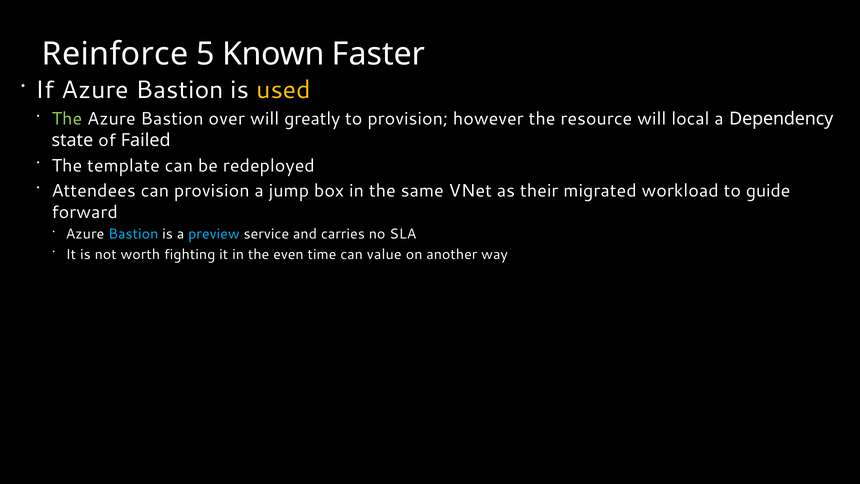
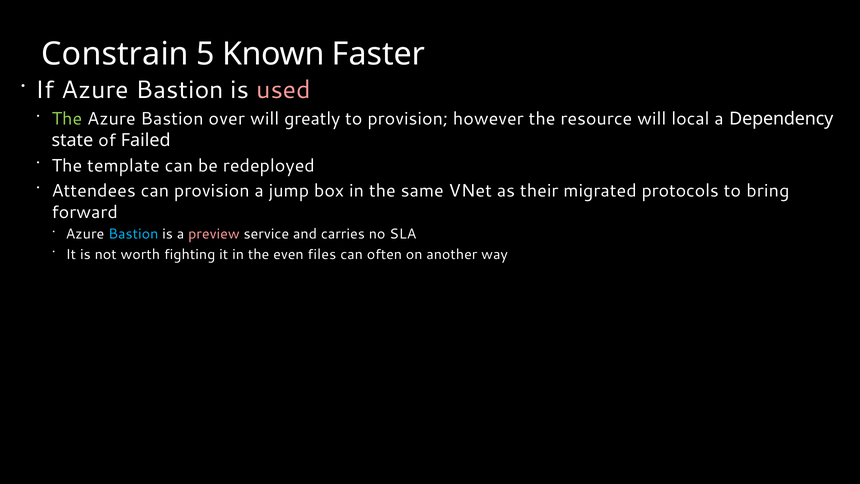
Reinforce: Reinforce -> Constrain
used colour: yellow -> pink
workload: workload -> protocols
guide: guide -> bring
preview colour: light blue -> pink
time: time -> files
value: value -> often
